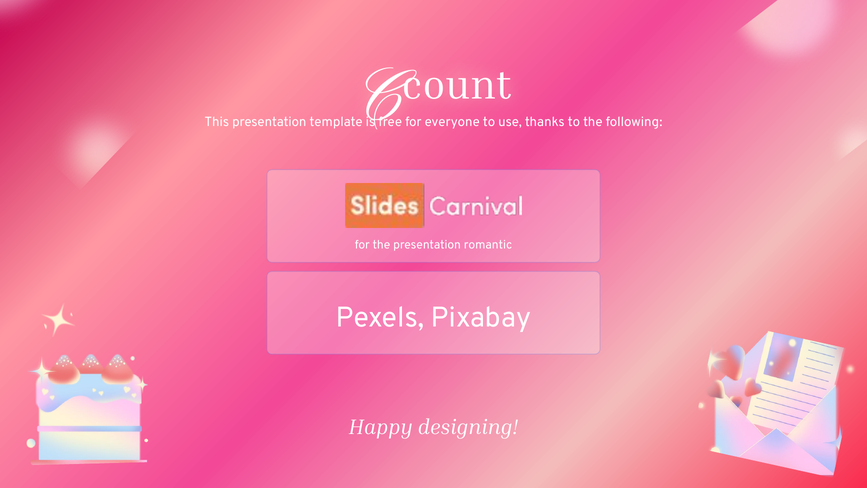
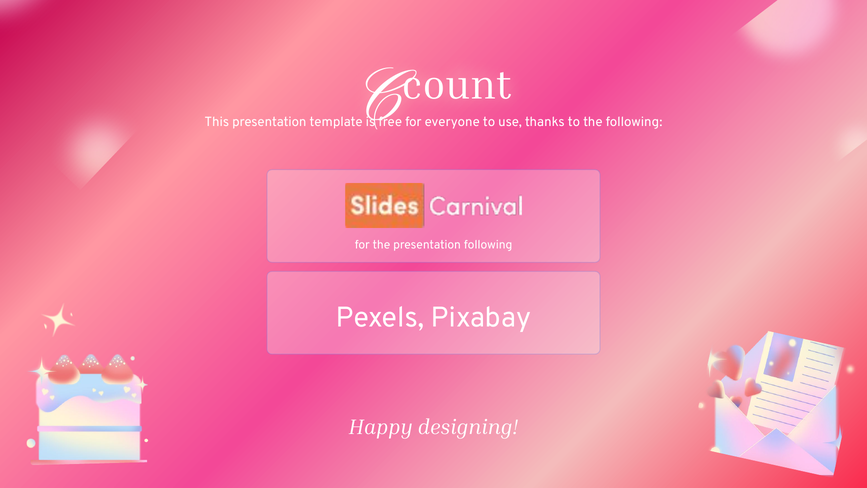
presentation romantic: romantic -> following
